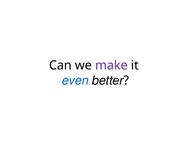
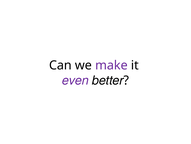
even colour: blue -> purple
